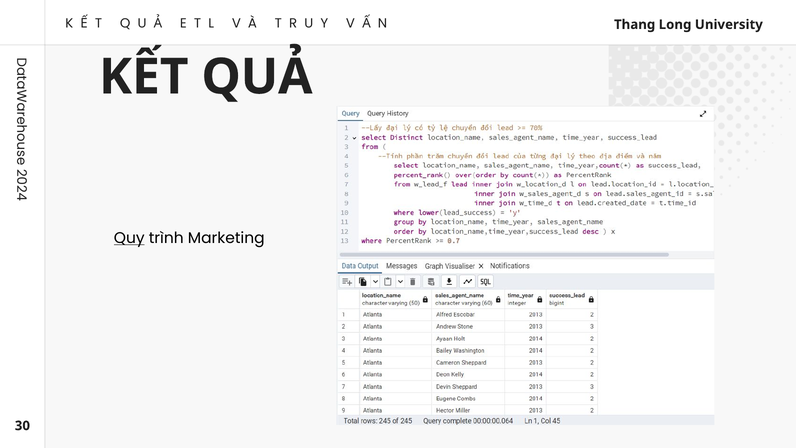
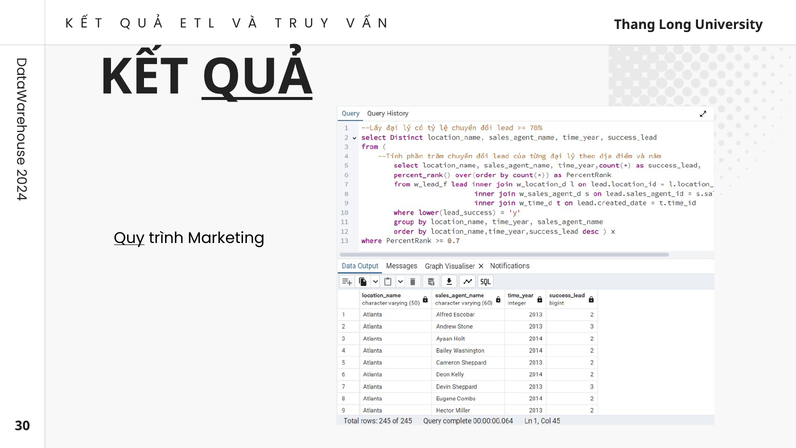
QUẢ underline: none -> present
